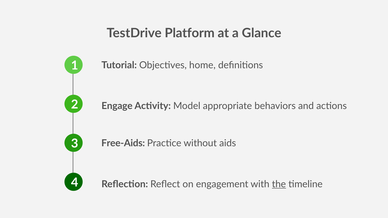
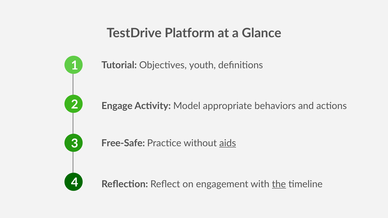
home: home -> youth
Free-Aids: Free-Aids -> Free-Safe
aids underline: none -> present
